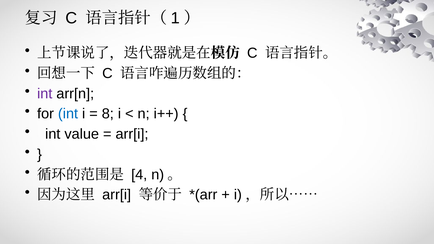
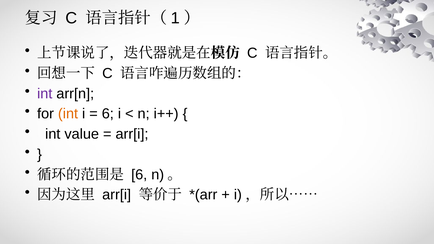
int at (68, 114) colour: blue -> orange
8 at (108, 114): 8 -> 6
4 at (139, 175): 4 -> 6
